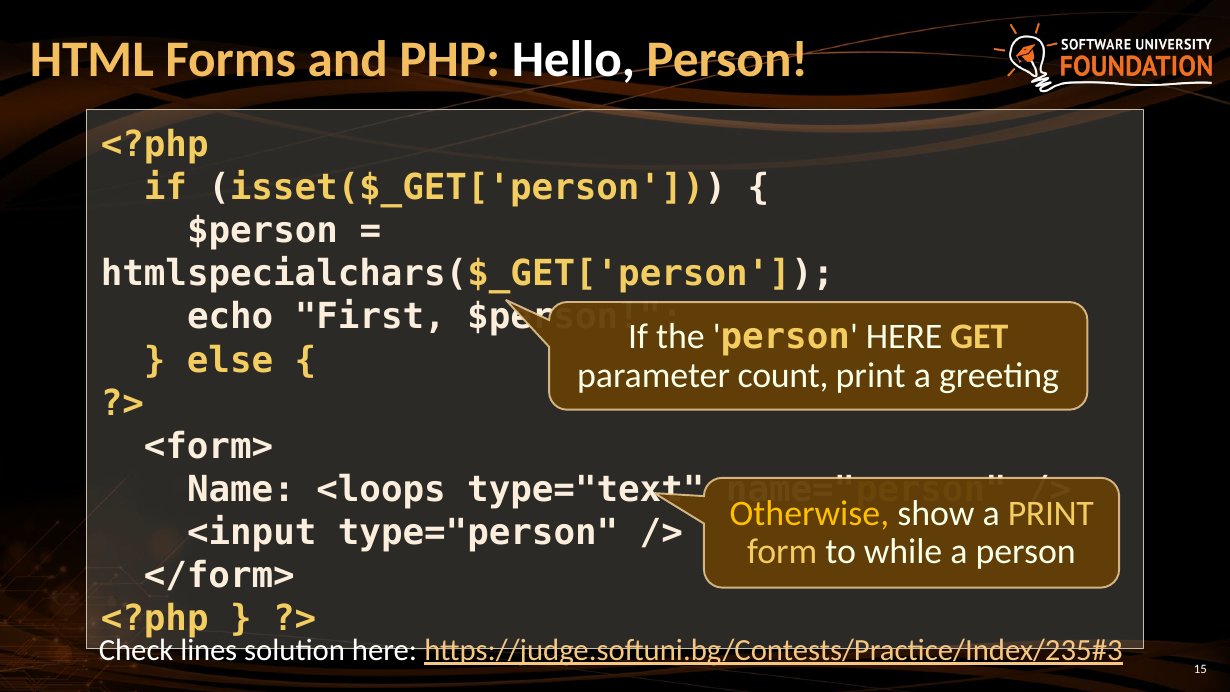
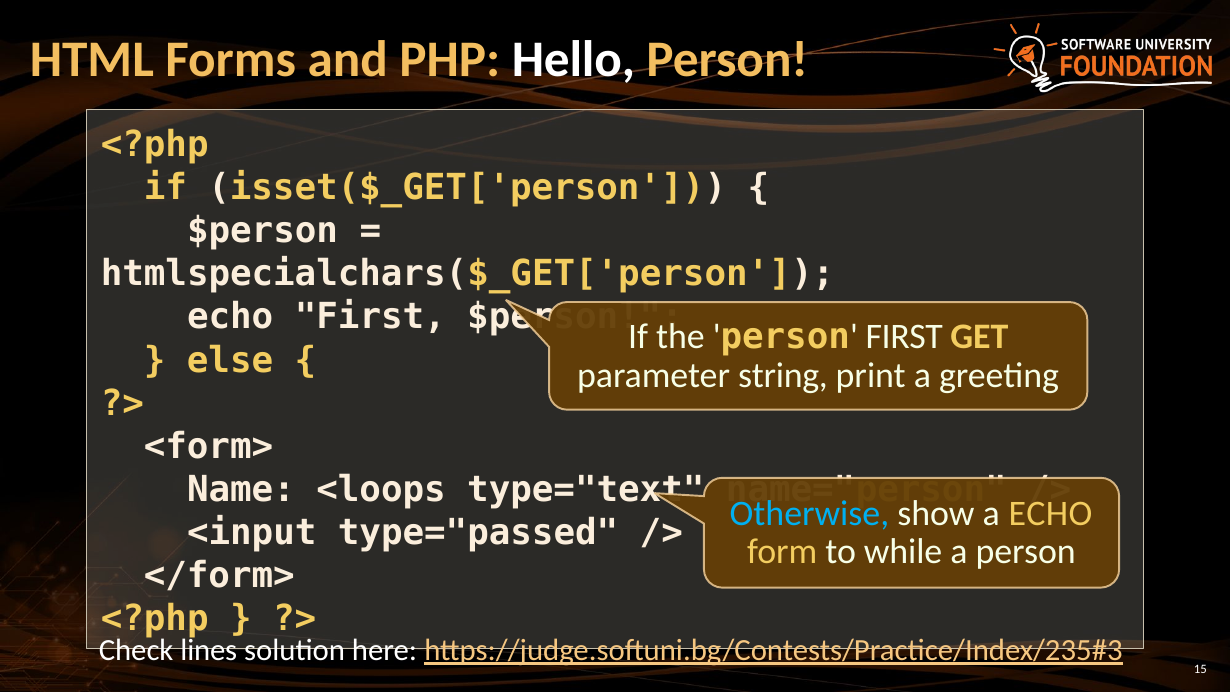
person HERE: HERE -> FIRST
count: count -> string
Otherwise colour: yellow -> light blue
a PRINT: PRINT -> ECHO
type="person: type="person -> type="passed
